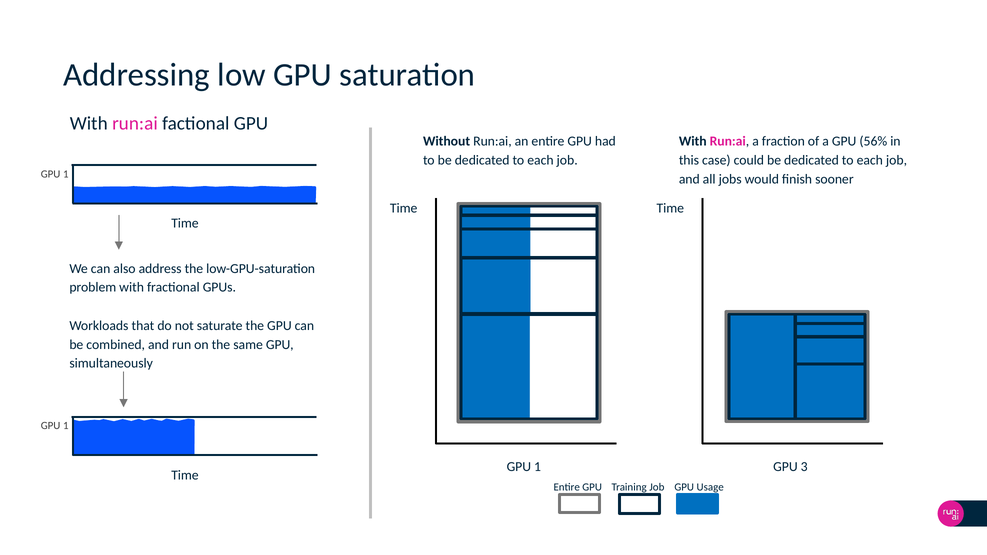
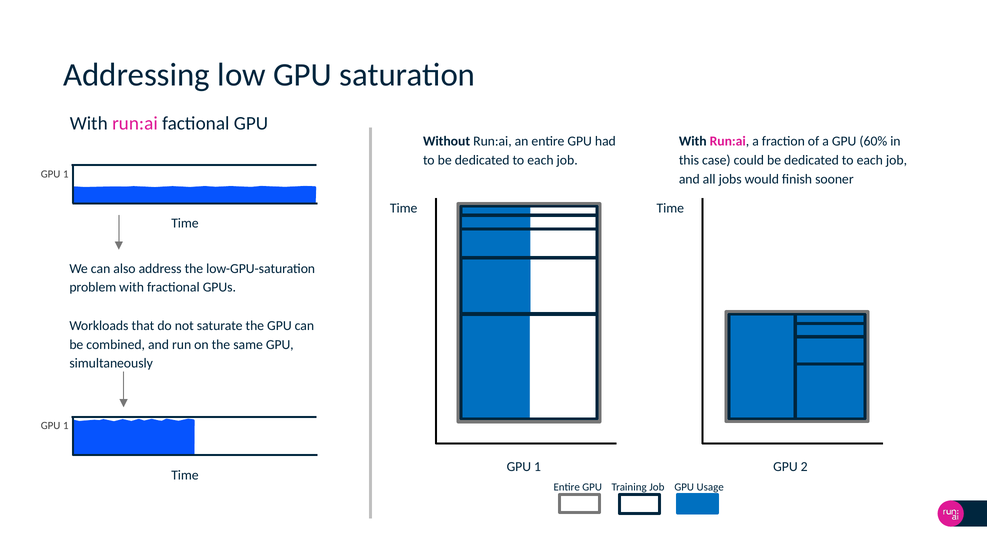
56%: 56% -> 60%
3: 3 -> 2
